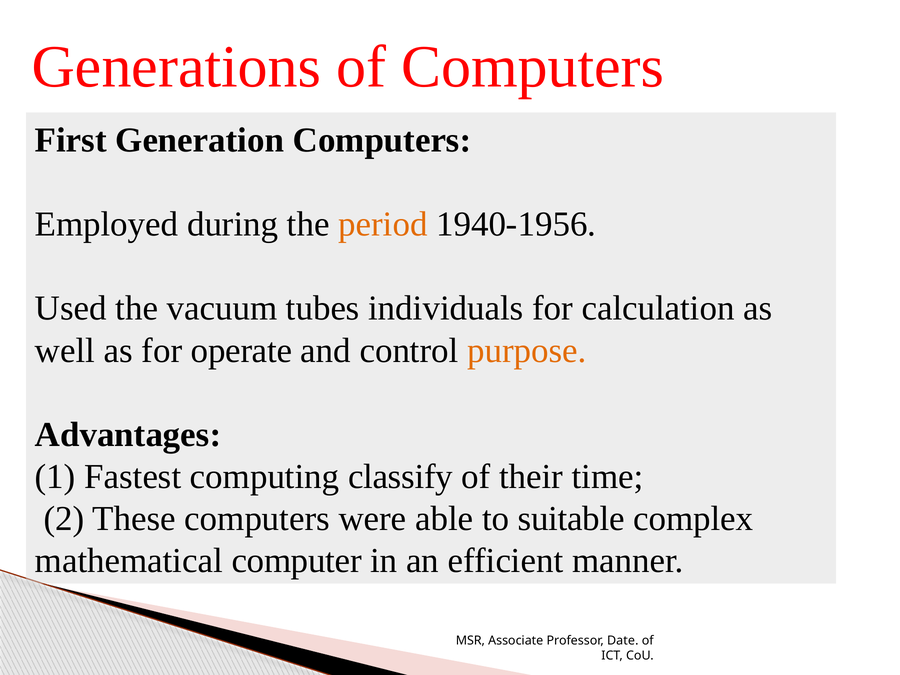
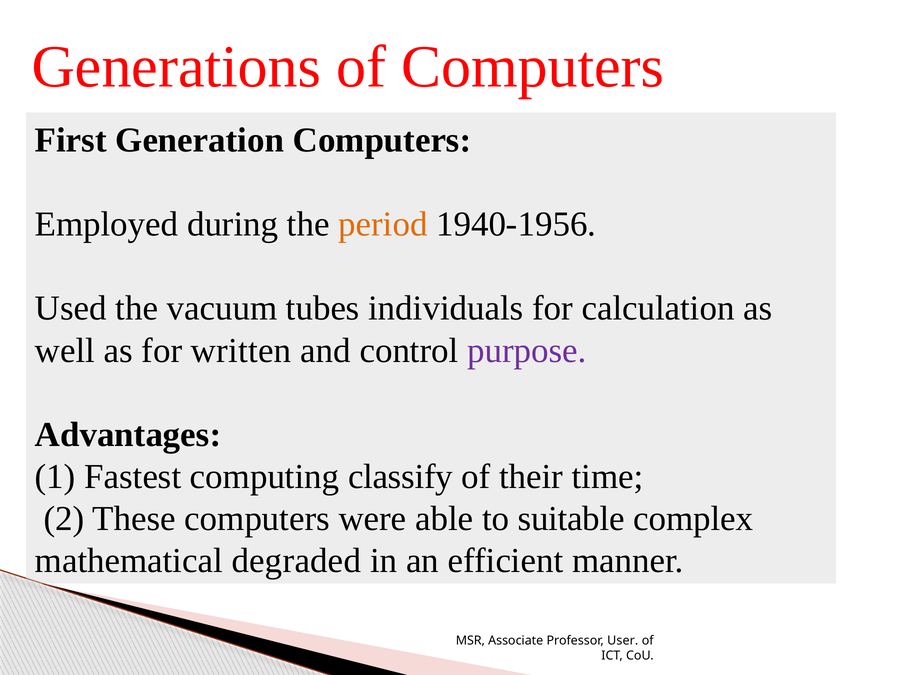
operate: operate -> written
purpose colour: orange -> purple
computer: computer -> degraded
Date: Date -> User
